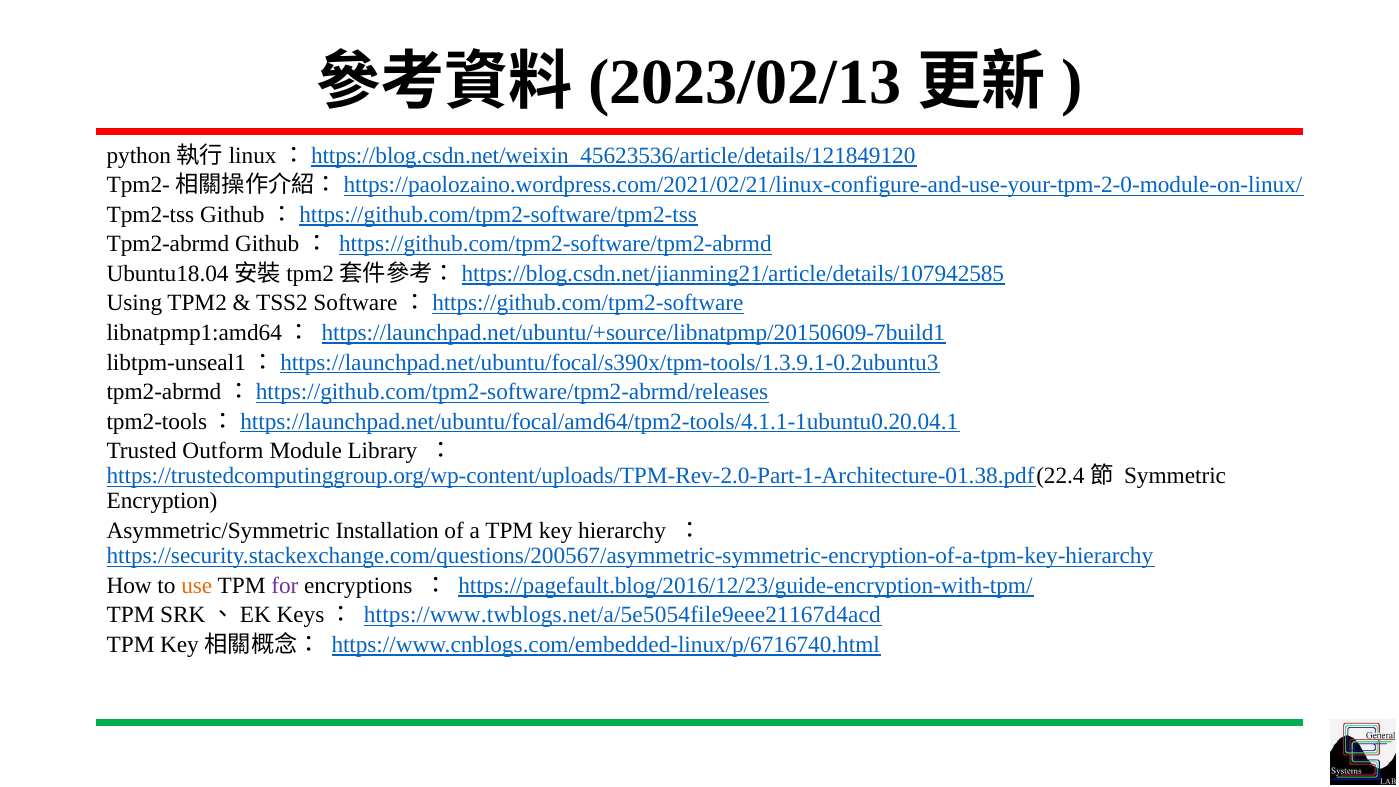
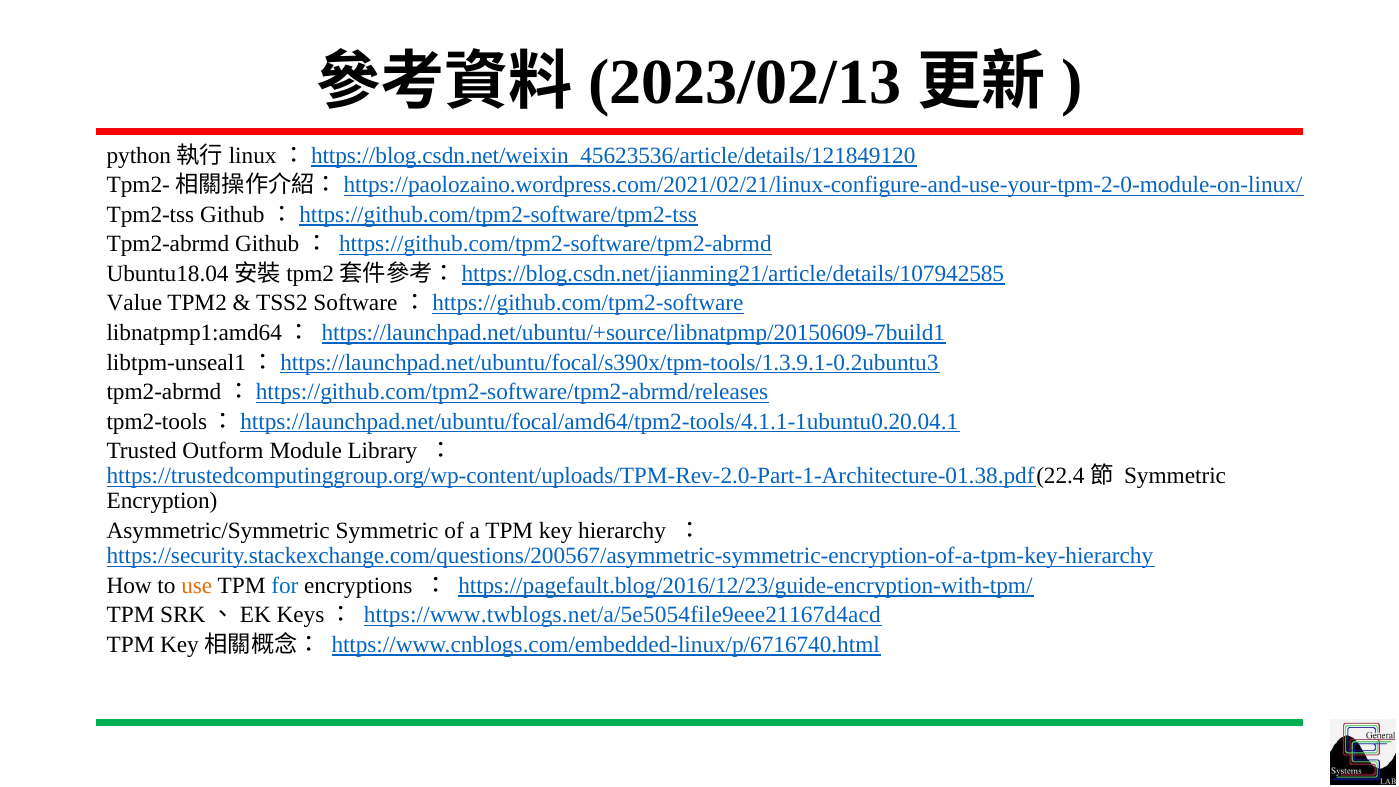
Using: Using -> Value
Asymmetric/Symmetric Installation: Installation -> Symmetric
for colour: purple -> blue
